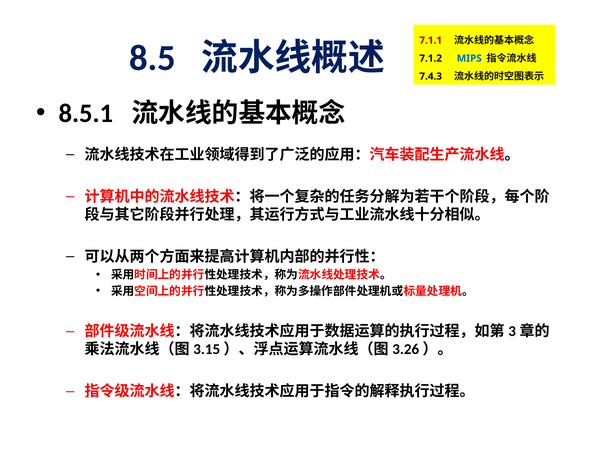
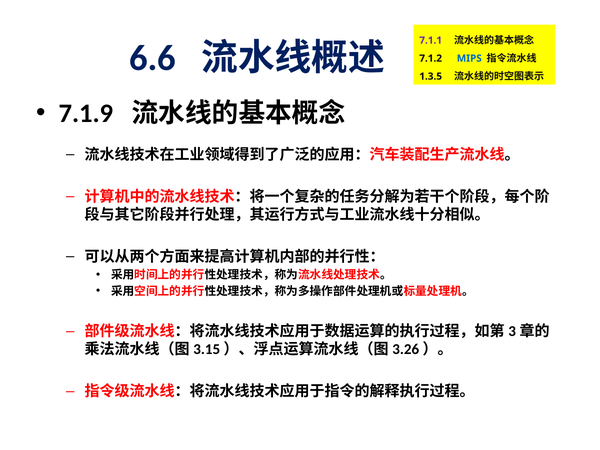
7.1.1 colour: red -> purple
8.5: 8.5 -> 6.6
7.4.3: 7.4.3 -> 1.3.5
8.5.1: 8.5.1 -> 7.1.9
